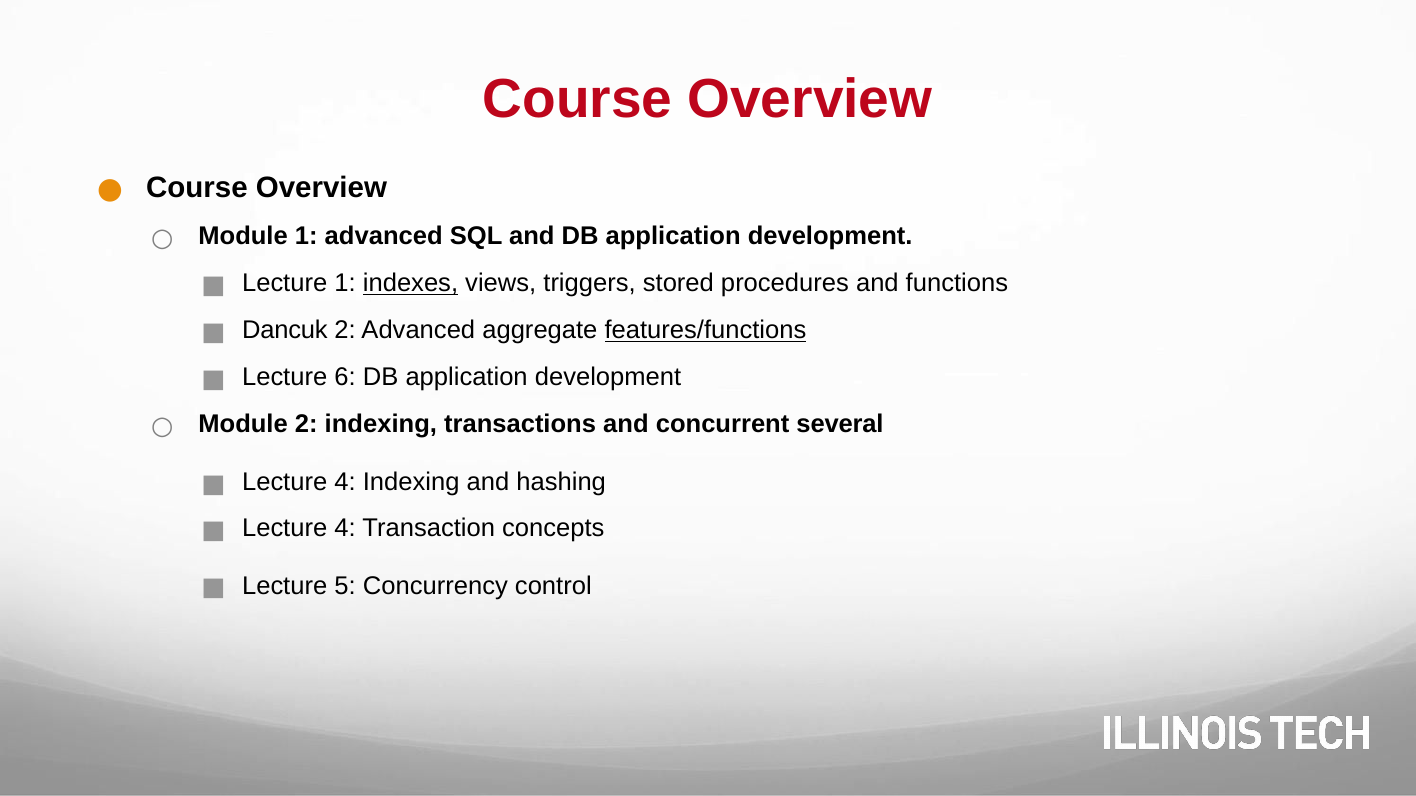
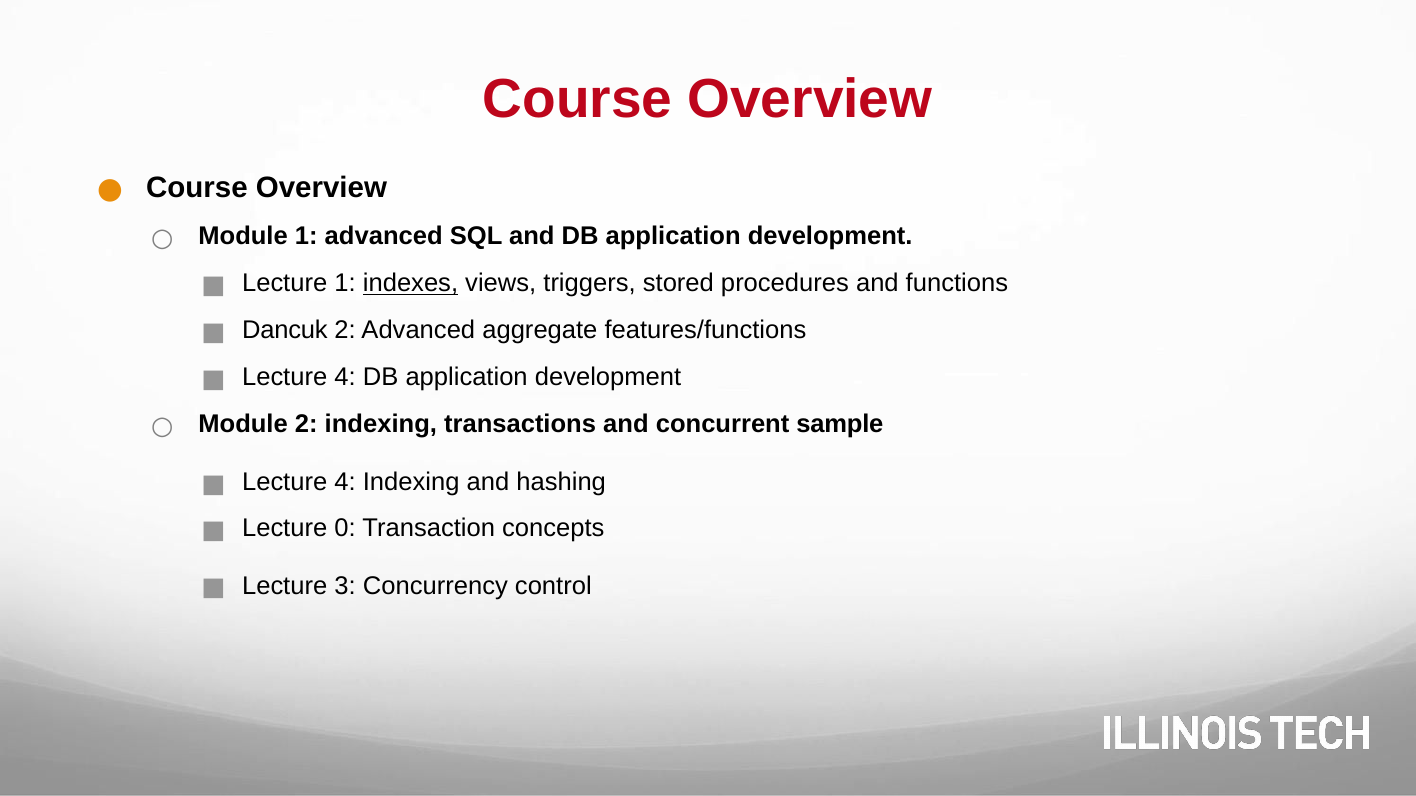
features/functions underline: present -> none
6 at (345, 378): 6 -> 4
several: several -> sample
4 at (345, 529): 4 -> 0
5: 5 -> 3
